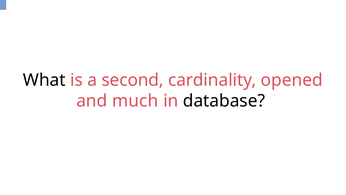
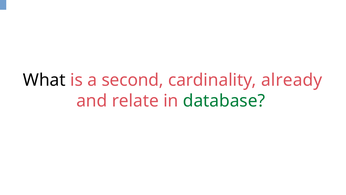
opened: opened -> already
much: much -> relate
database colour: black -> green
